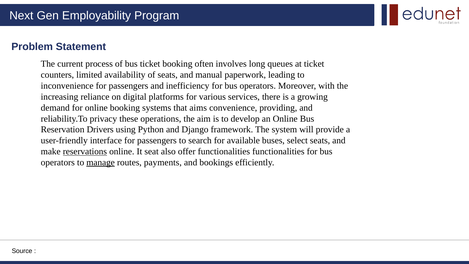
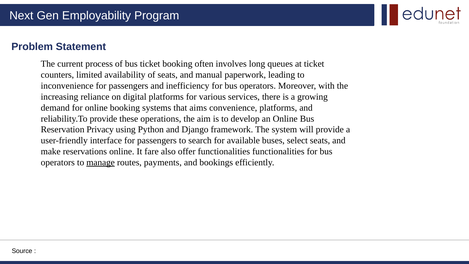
convenience providing: providing -> platforms
reliability.To privacy: privacy -> provide
Drivers: Drivers -> Privacy
reservations underline: present -> none
seat: seat -> fare
